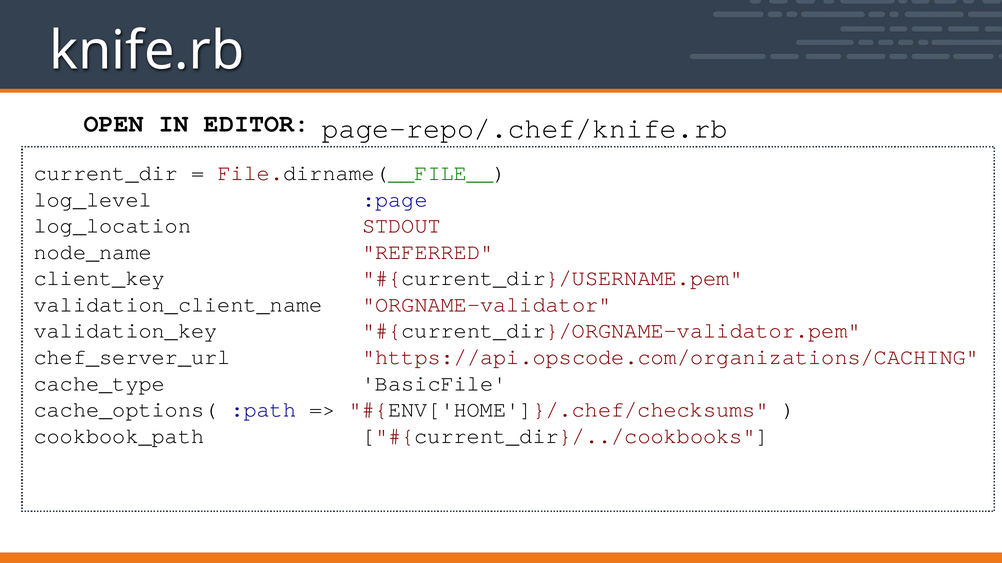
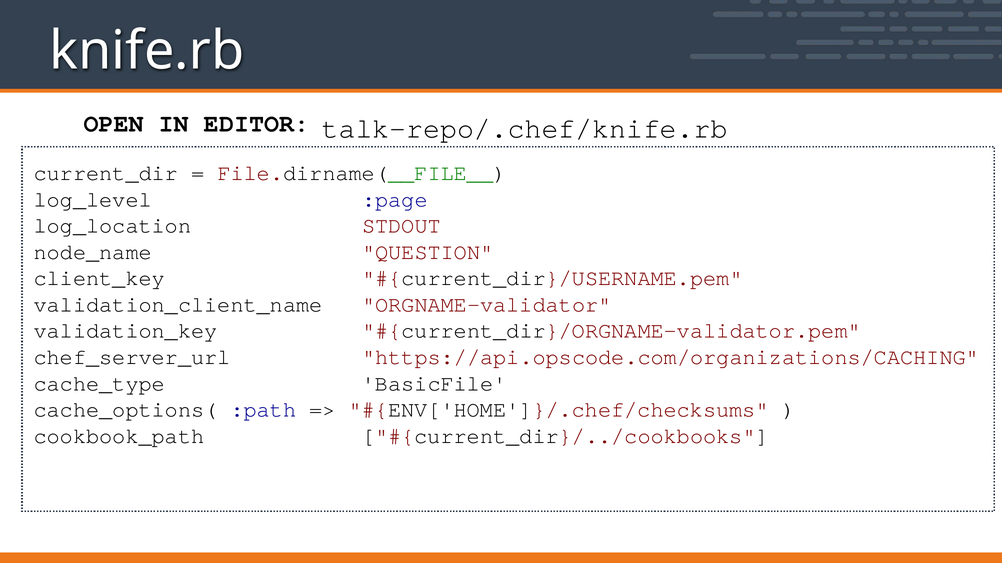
page-repo/.chef/knife.rb: page-repo/.chef/knife.rb -> talk-repo/.chef/knife.rb
REFERRED: REFERRED -> QUESTION
